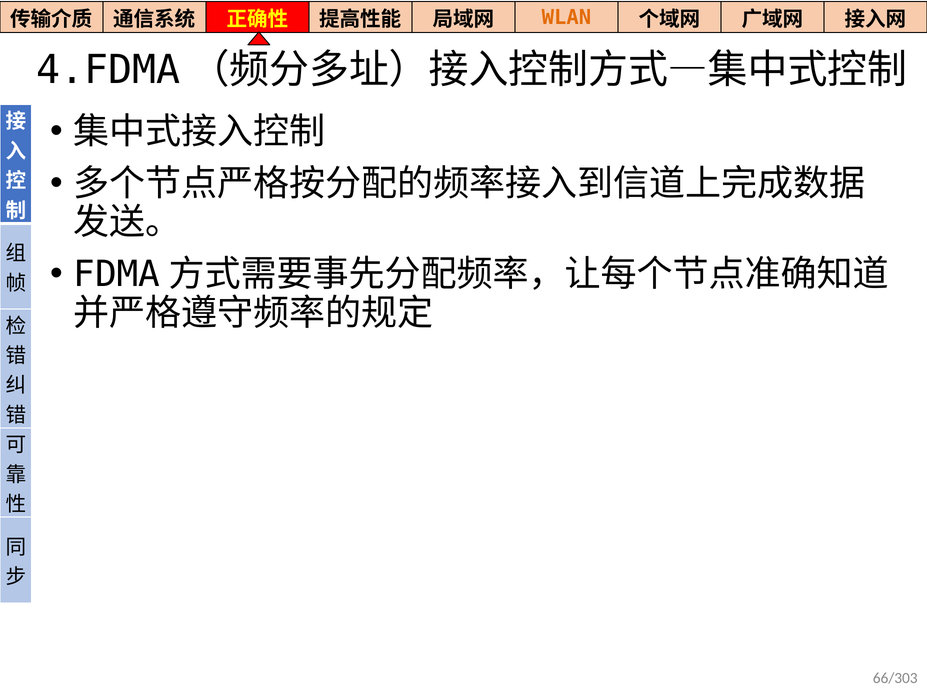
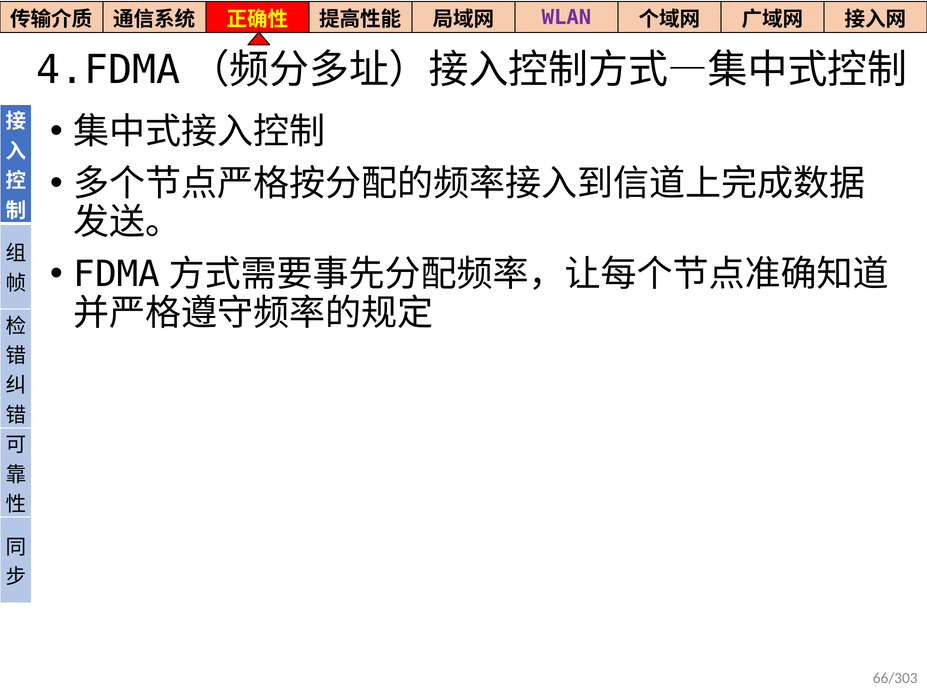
WLAN colour: orange -> purple
